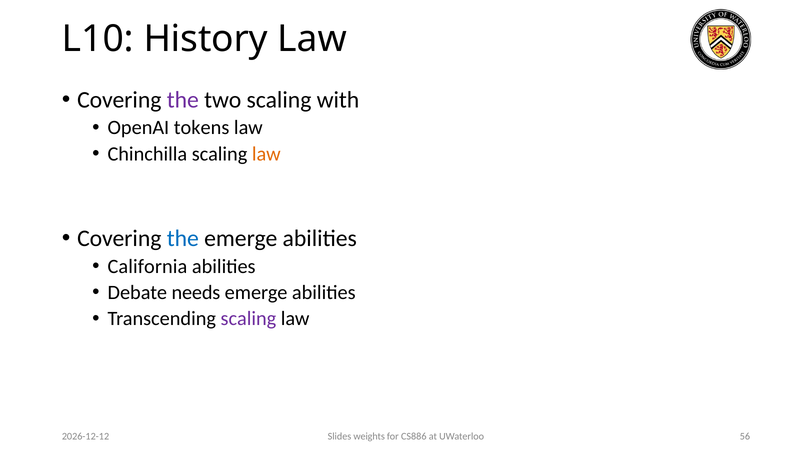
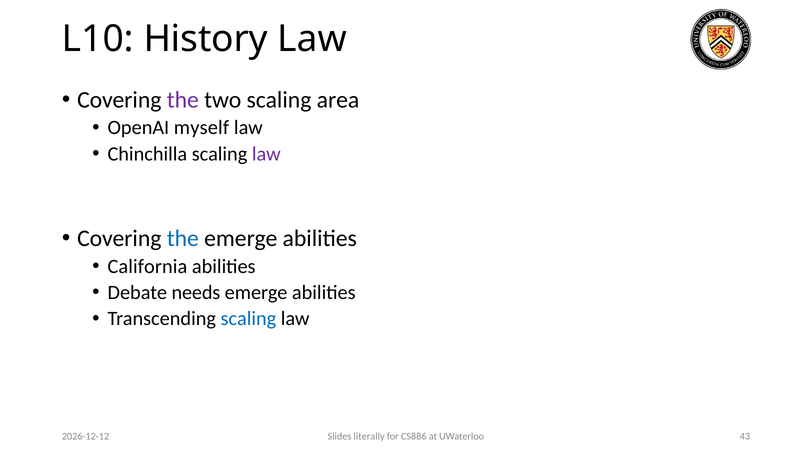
with: with -> area
tokens: tokens -> myself
law at (266, 154) colour: orange -> purple
scaling at (248, 319) colour: purple -> blue
weights: weights -> literally
56: 56 -> 43
